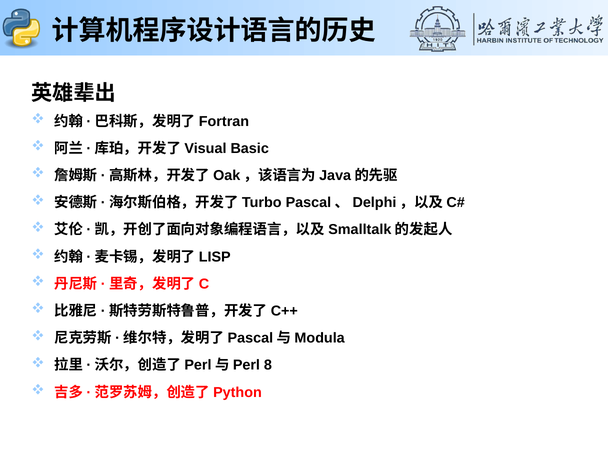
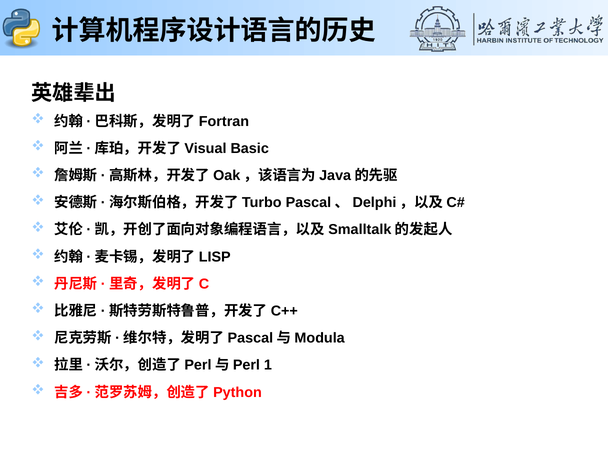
8: 8 -> 1
